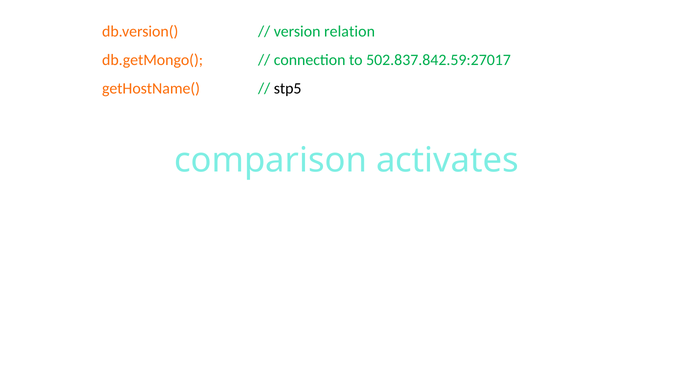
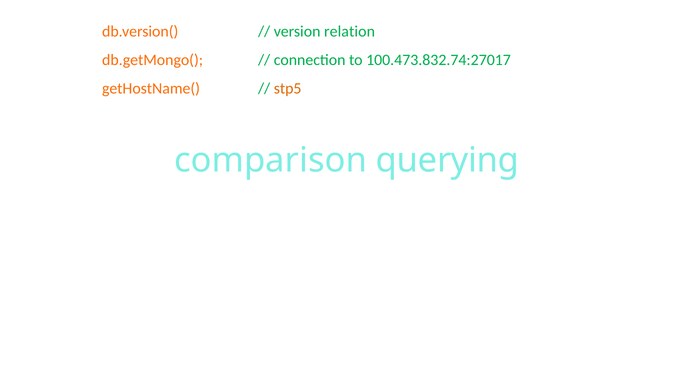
502.837.842.59:27017: 502.837.842.59:27017 -> 100.473.832.74:27017
stp5 colour: black -> orange
activates: activates -> querying
